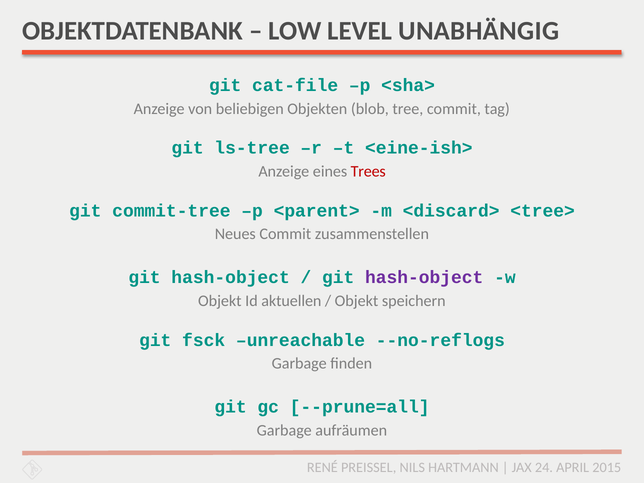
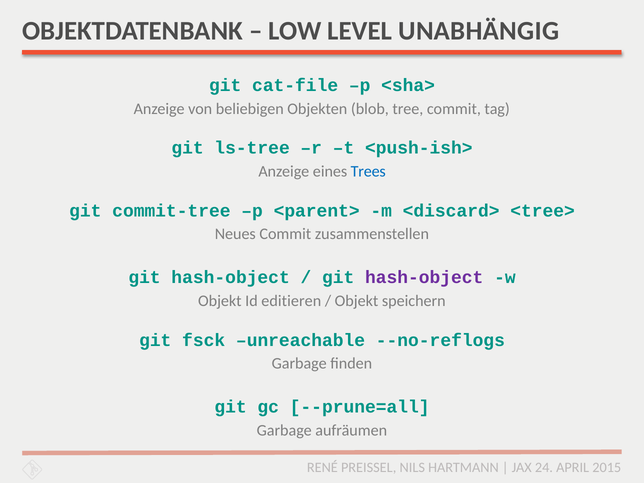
<eine-ish>: <eine-ish> -> <push-ish>
Trees colour: red -> blue
aktuellen: aktuellen -> editieren
